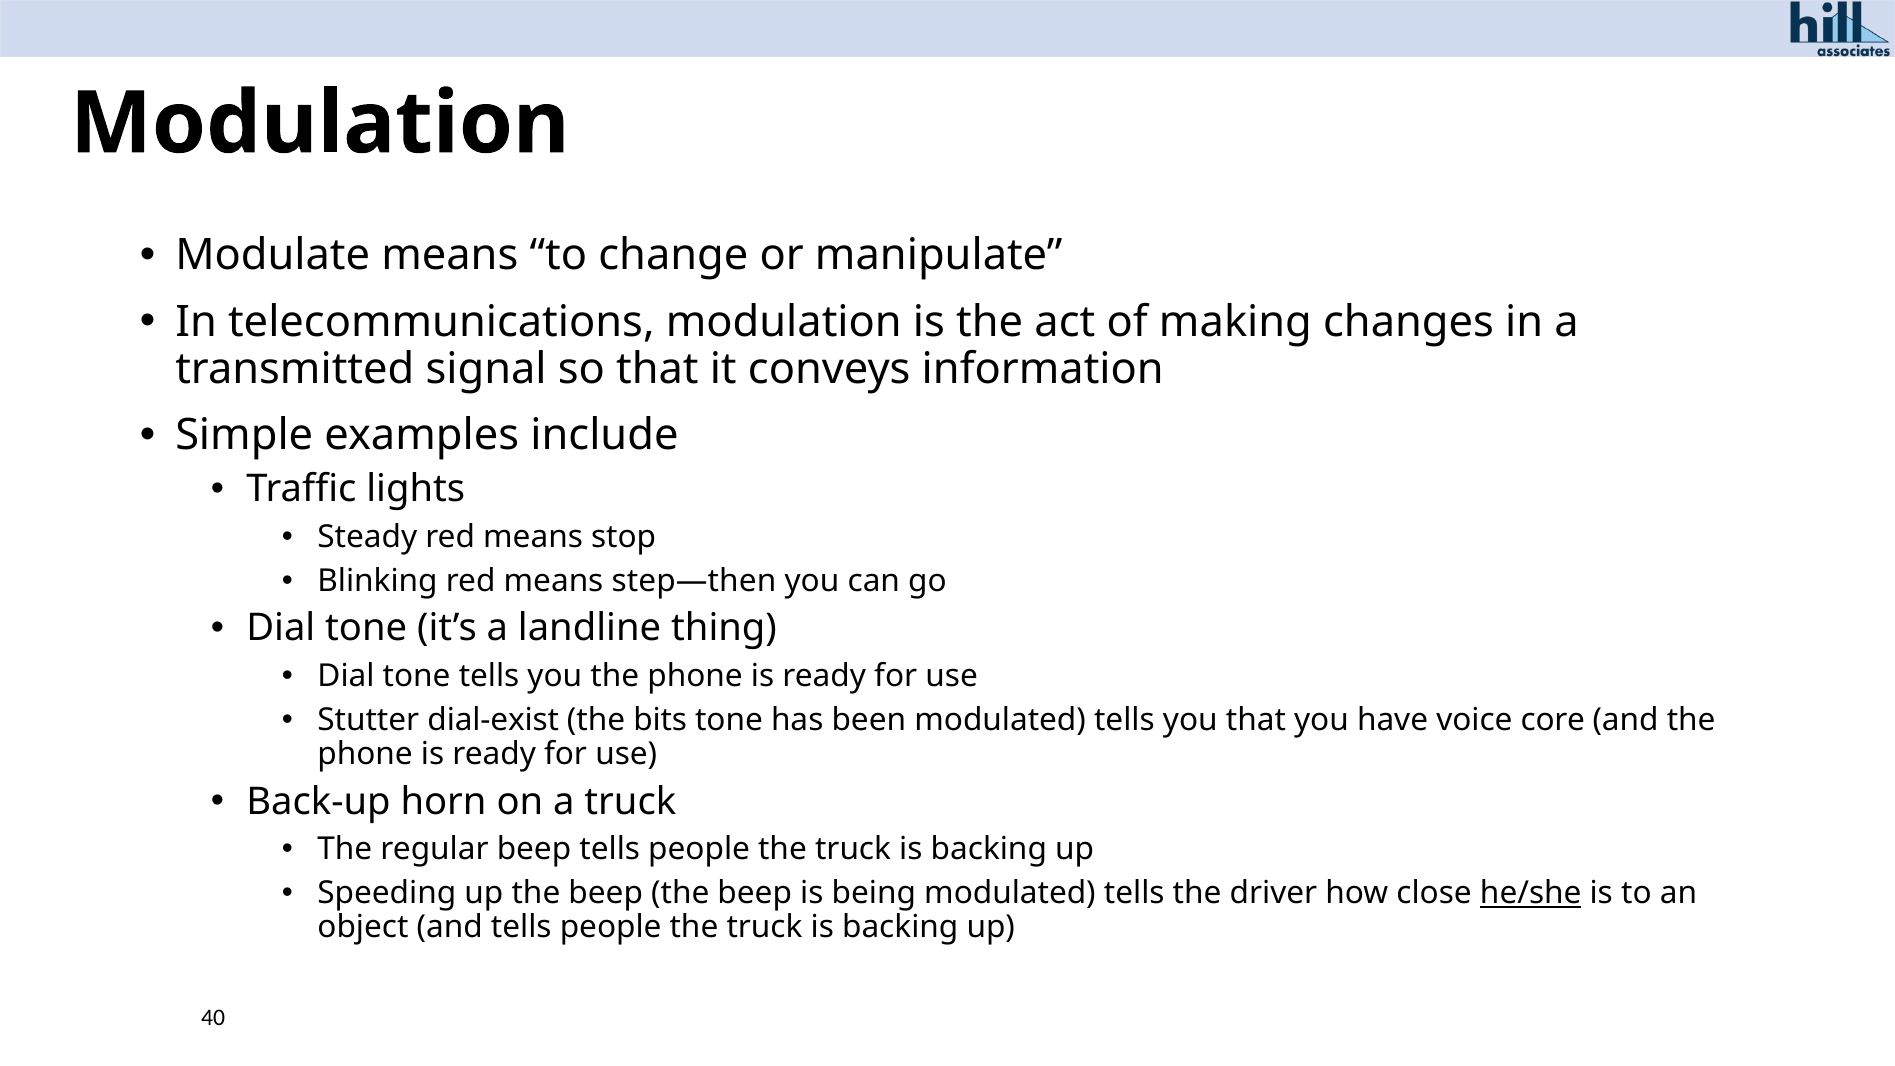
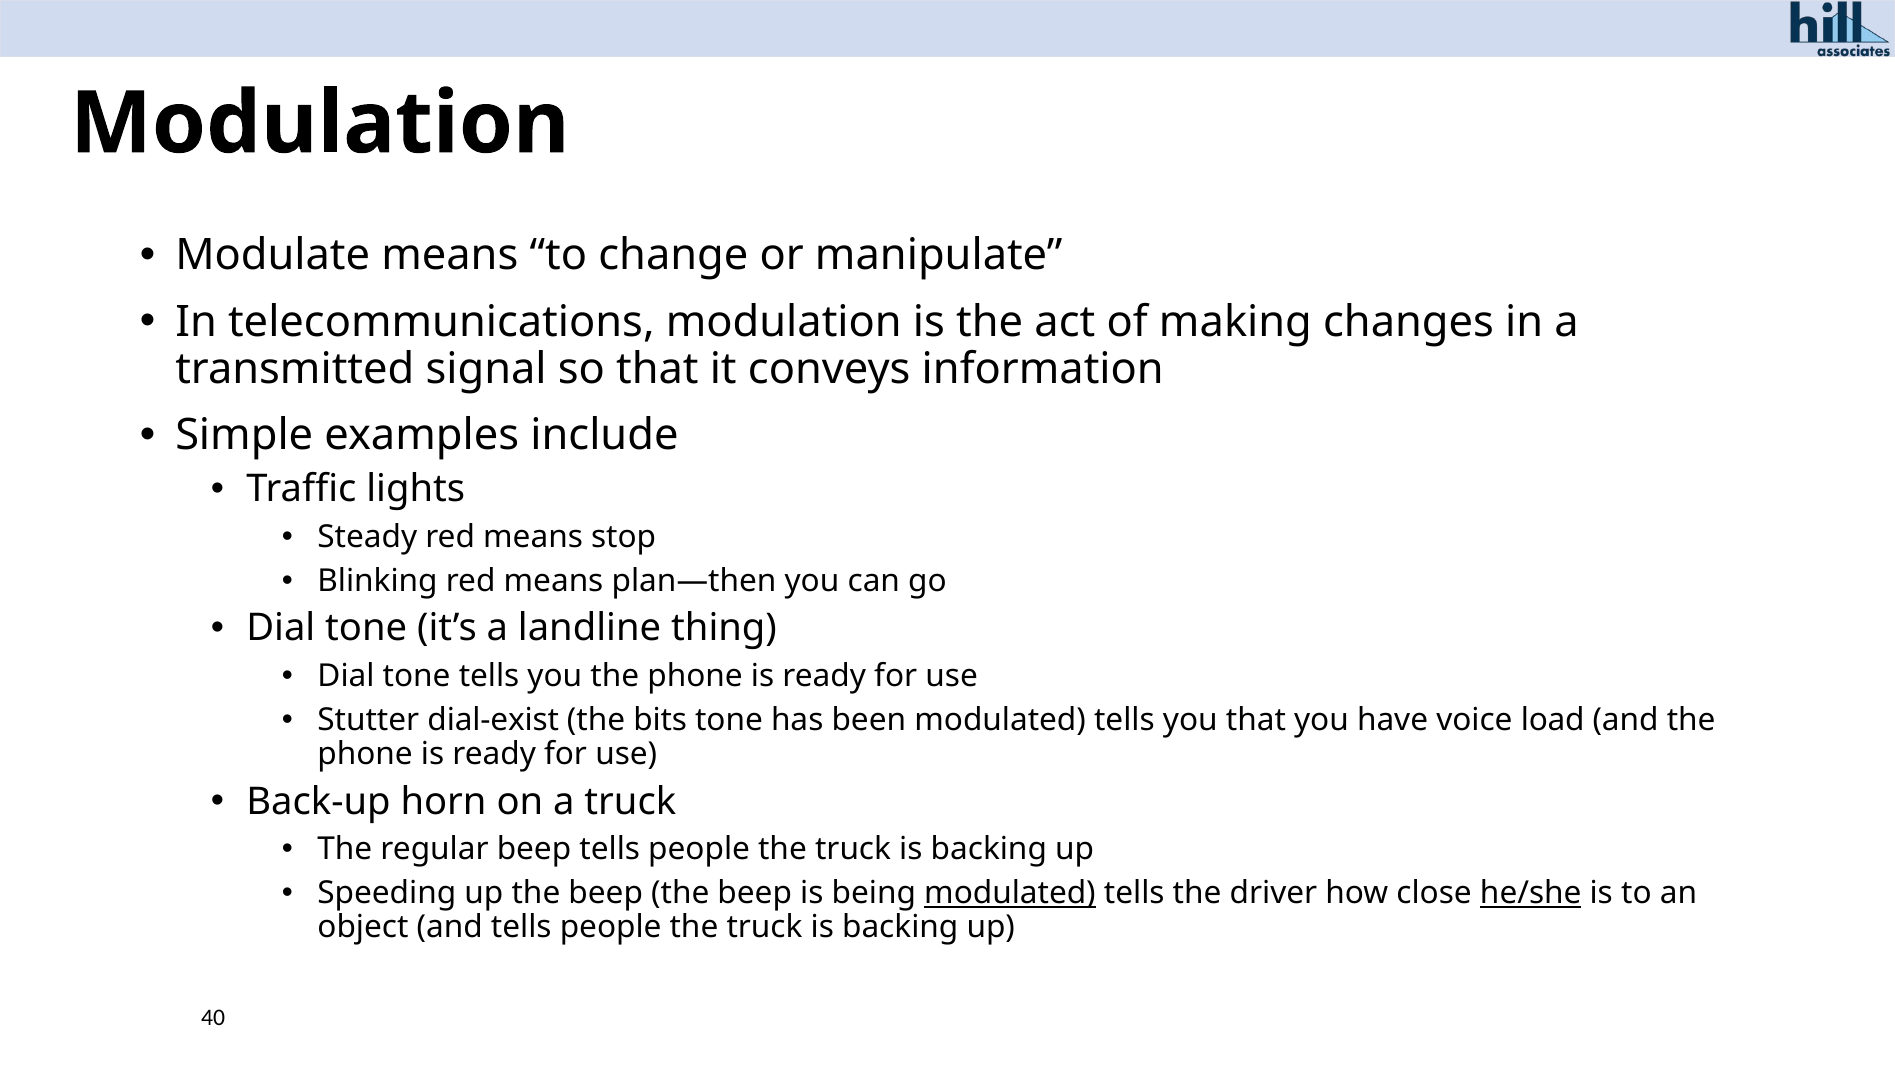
step—then: step—then -> plan—then
core: core -> load
modulated at (1010, 893) underline: none -> present
